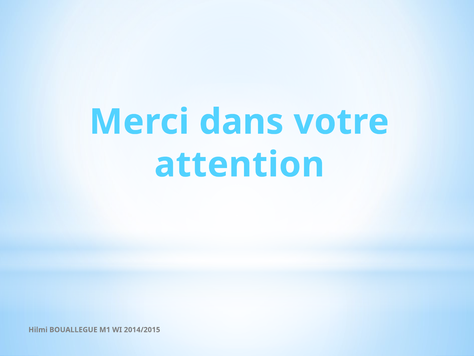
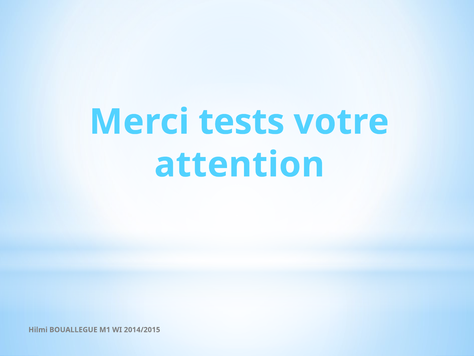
dans: dans -> tests
